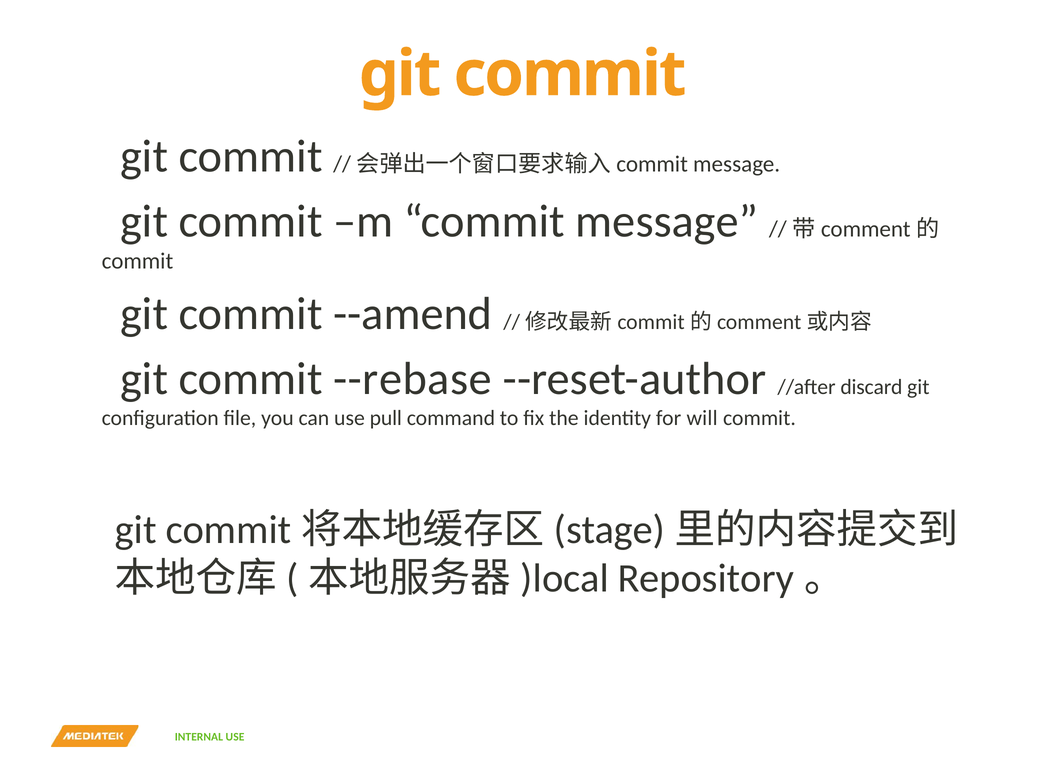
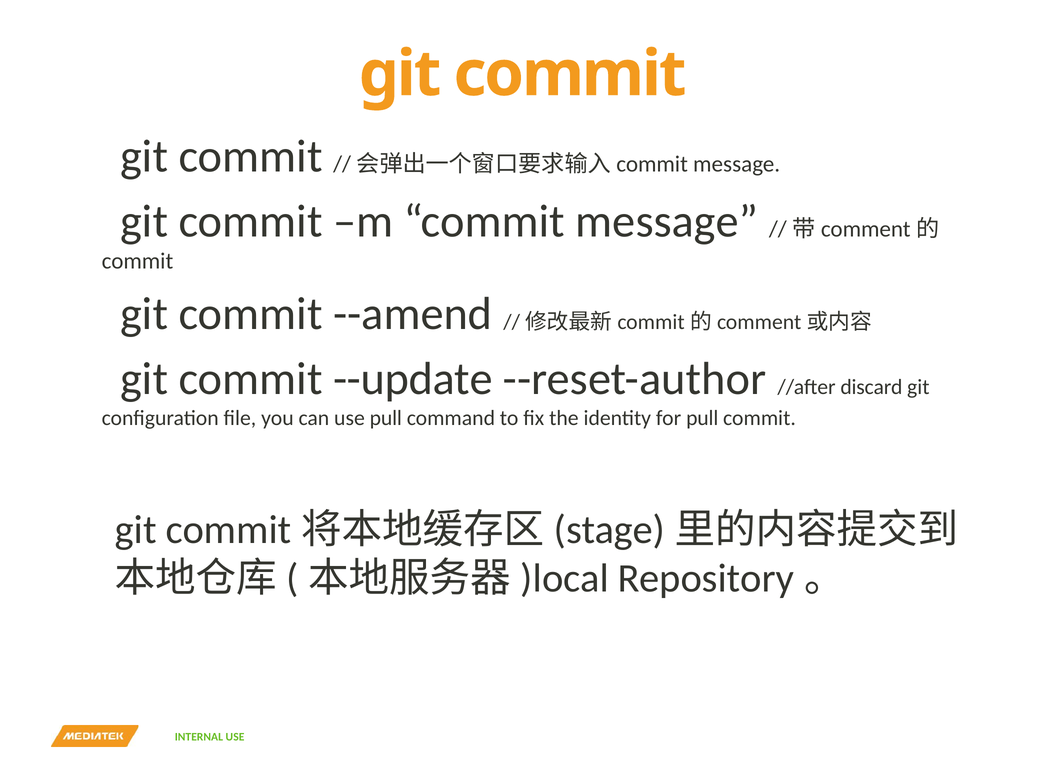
--rebase: --rebase -> --update
for will: will -> pull
